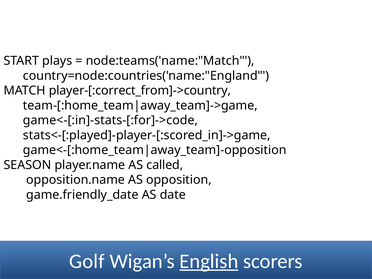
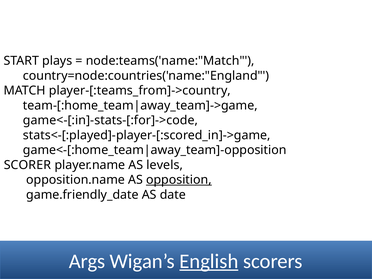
player-[:correct_from]->country: player-[:correct_from]->country -> player-[:teams_from]->country
SEASON: SEASON -> SCORER
called: called -> levels
opposition underline: none -> present
Golf: Golf -> Args
